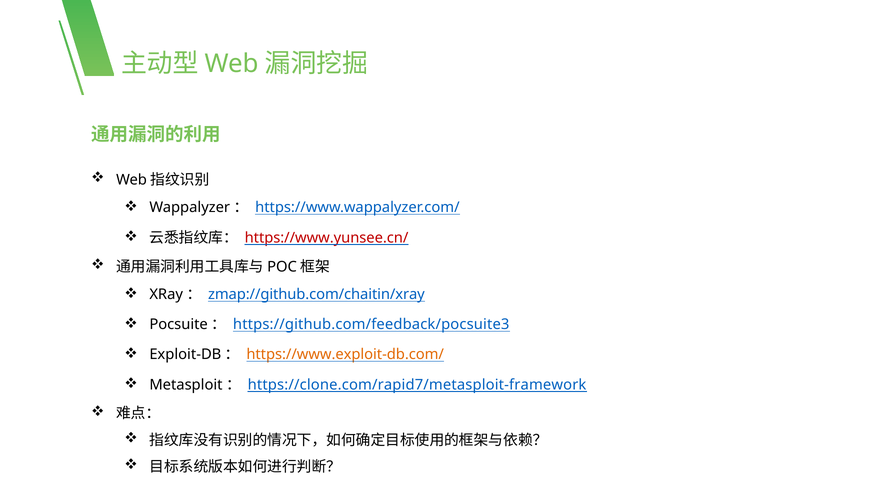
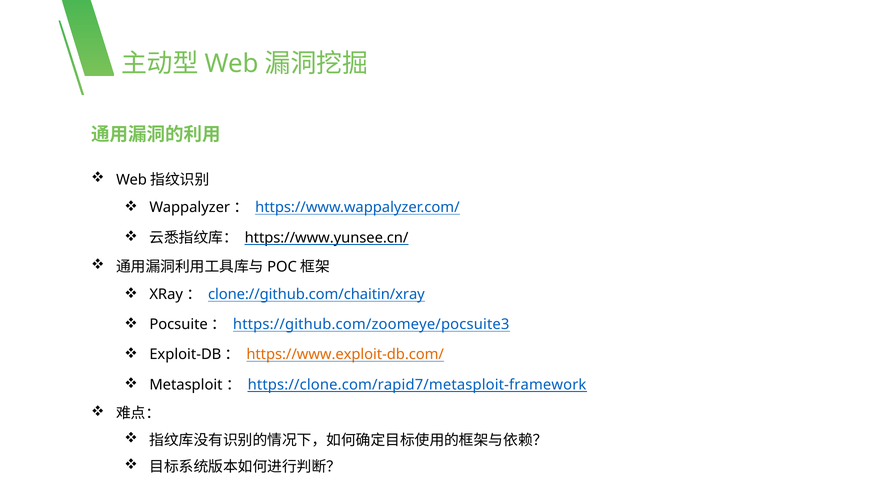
https://www.yunsee.cn/ colour: red -> black
zmap://github.com/chaitin/xray: zmap://github.com/chaitin/xray -> clone://github.com/chaitin/xray
https://github.com/feedback/pocsuite3: https://github.com/feedback/pocsuite3 -> https://github.com/zoomeye/pocsuite3
